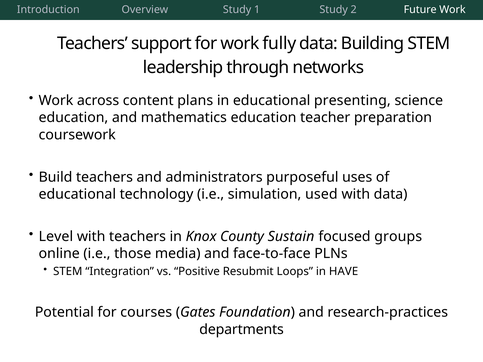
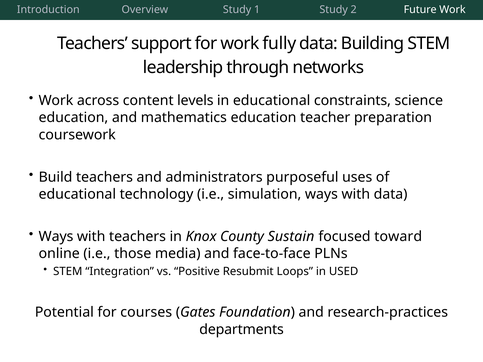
plans: plans -> levels
presenting: presenting -> constraints
simulation used: used -> ways
Level at (56, 237): Level -> Ways
groups: groups -> toward
HAVE: HAVE -> USED
